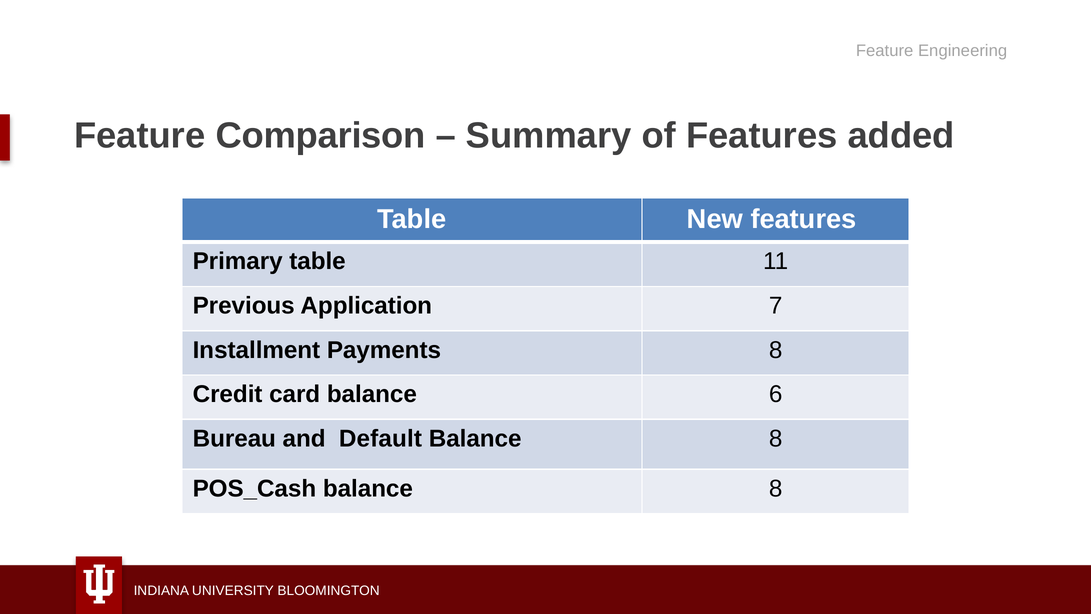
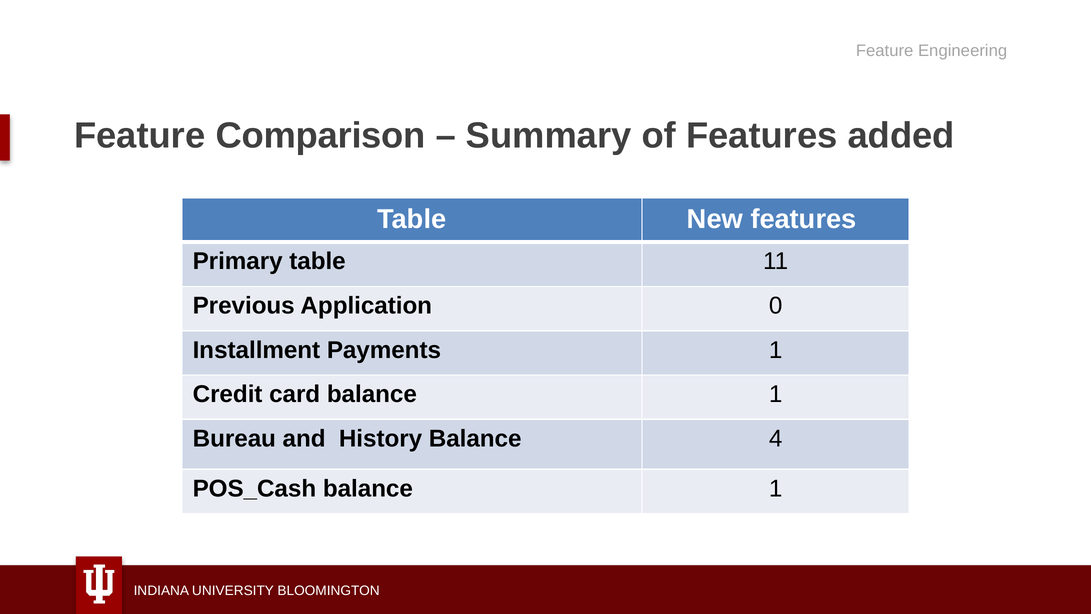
7: 7 -> 0
Payments 8: 8 -> 1
card balance 6: 6 -> 1
Default: Default -> History
8 at (776, 438): 8 -> 4
8 at (776, 488): 8 -> 1
